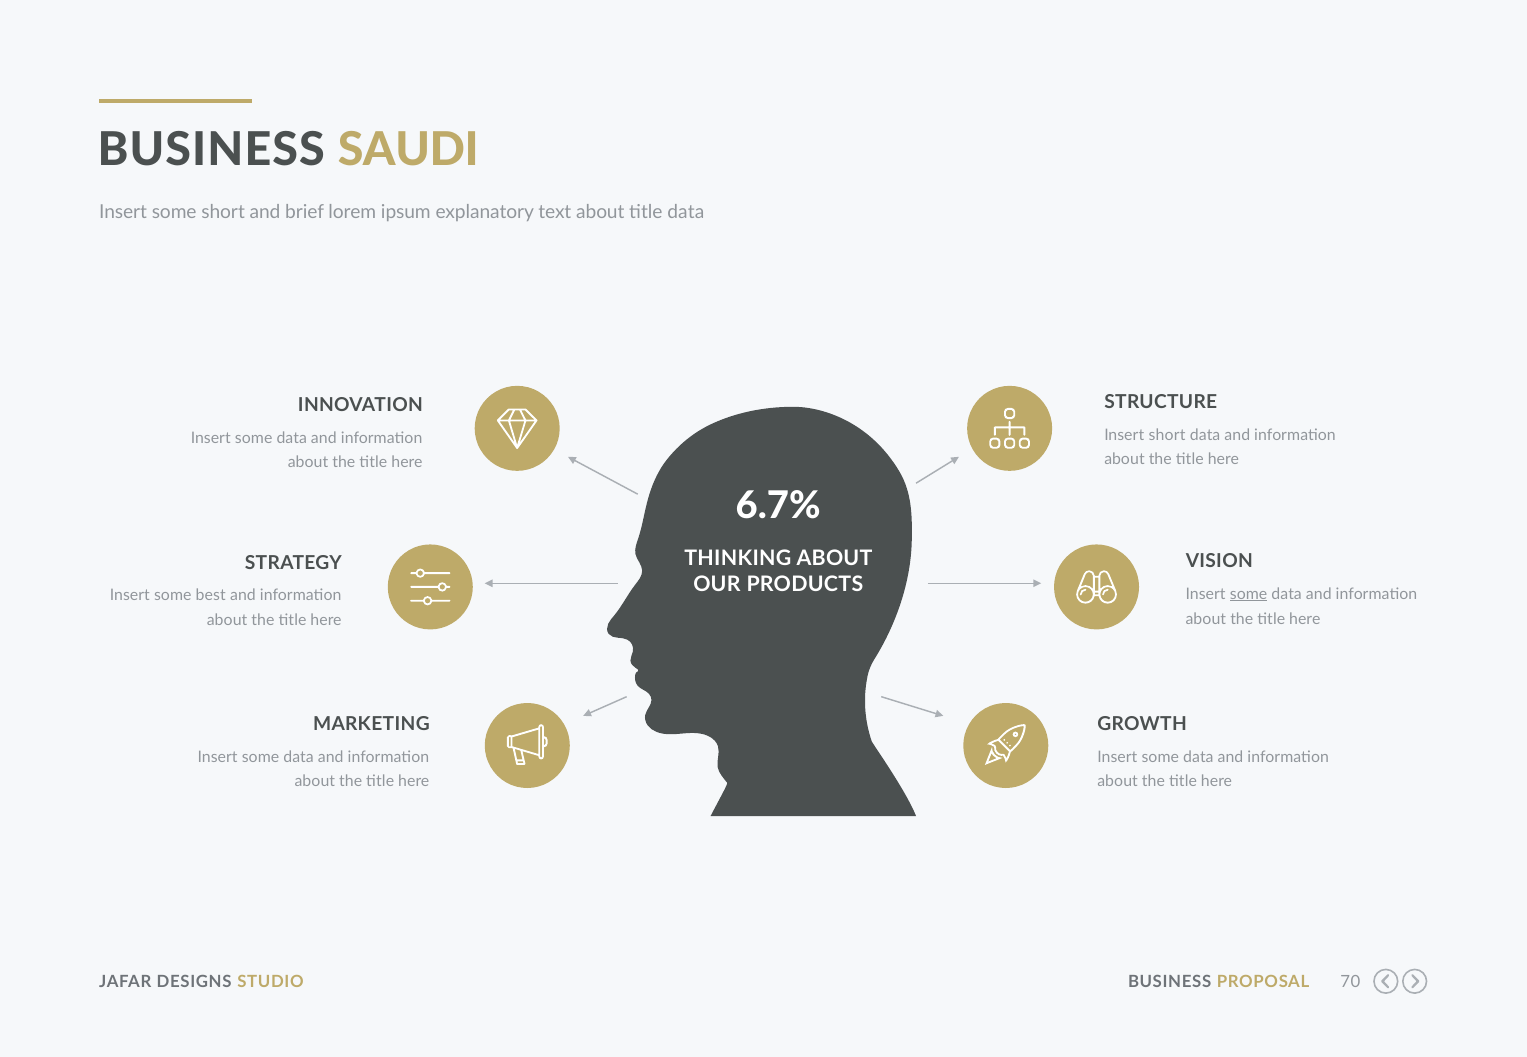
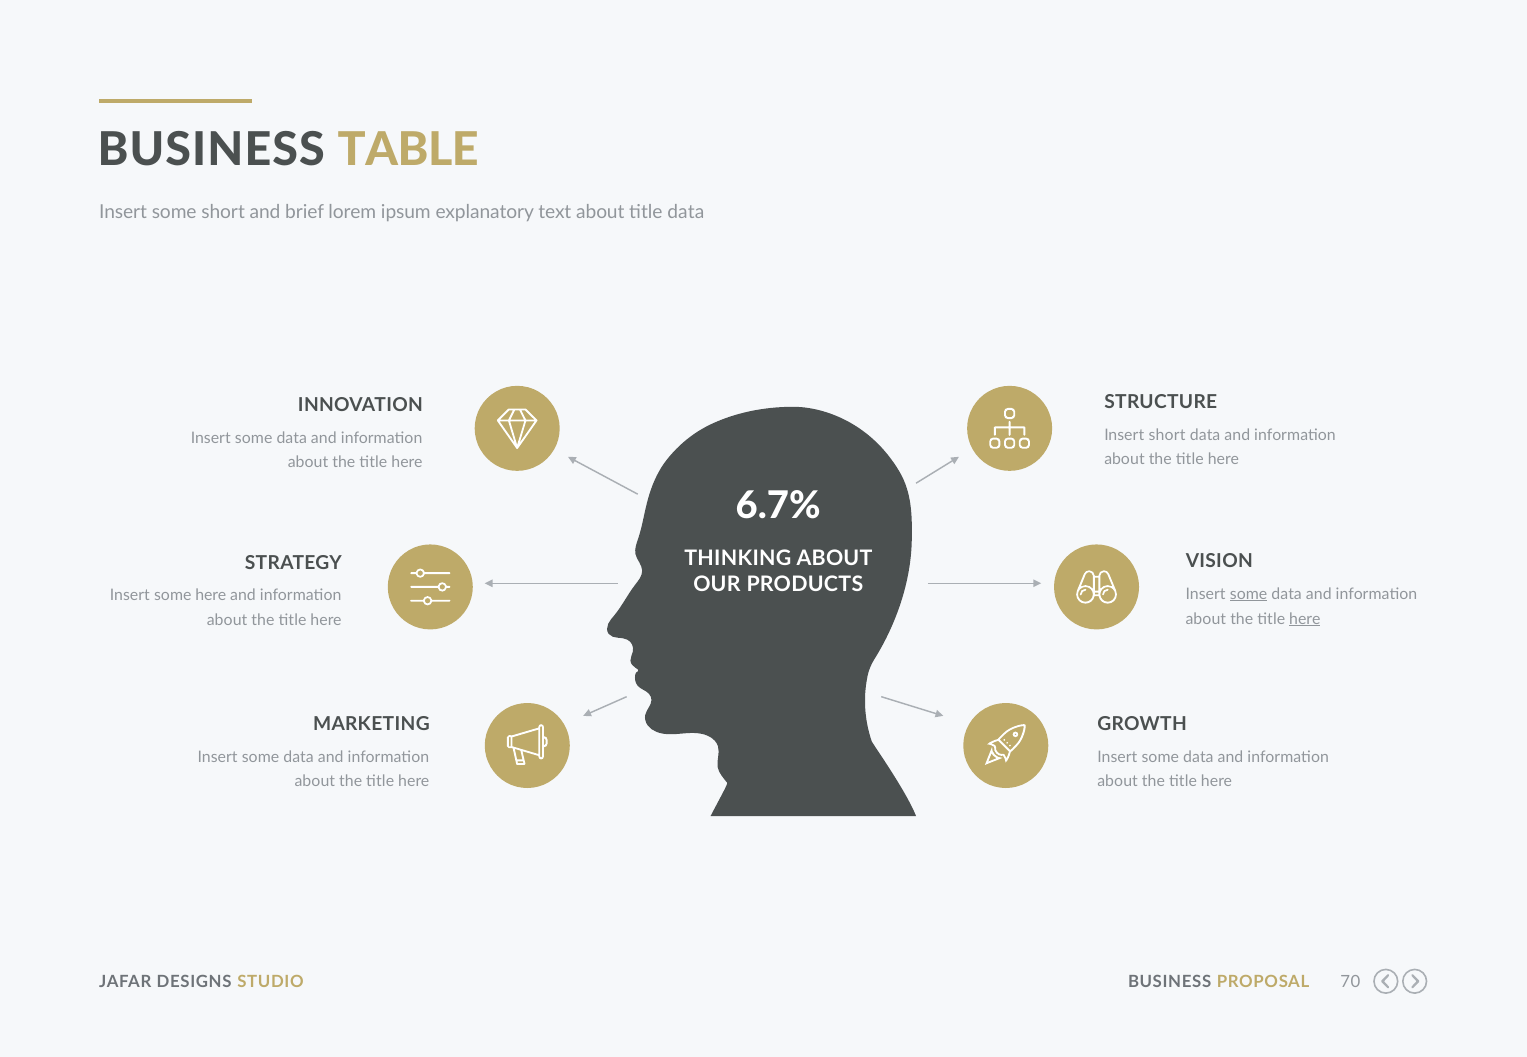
SAUDI: SAUDI -> TABLE
some best: best -> here
here at (1305, 619) underline: none -> present
